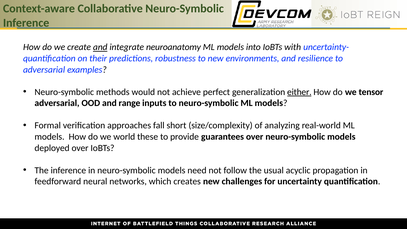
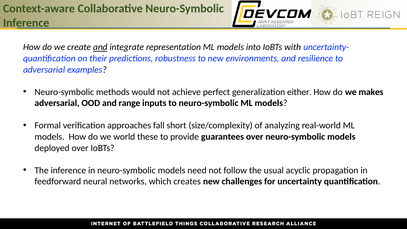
neuroanatomy: neuroanatomy -> representation
either underline: present -> none
tensor: tensor -> makes
